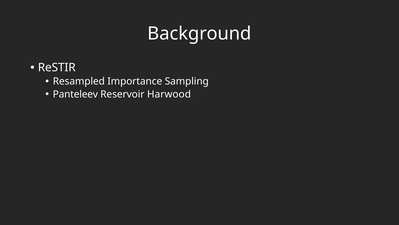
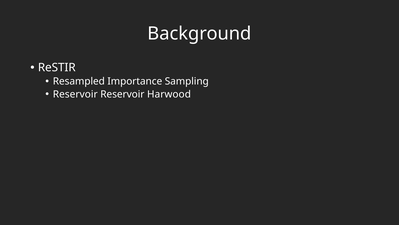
Panteleev at (75, 94): Panteleev -> Reservoir
